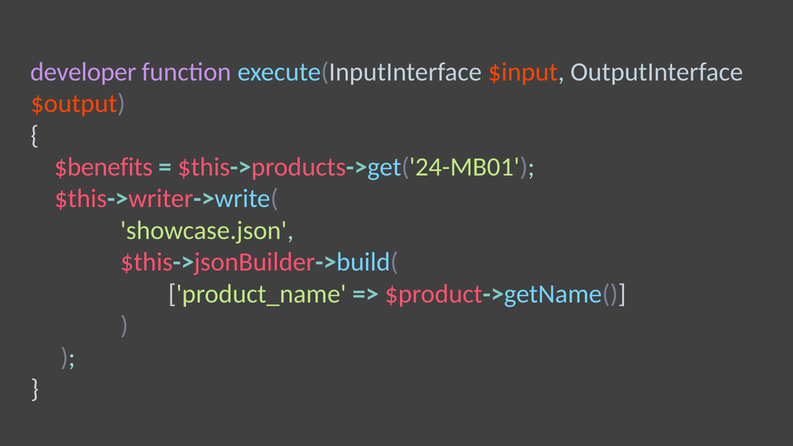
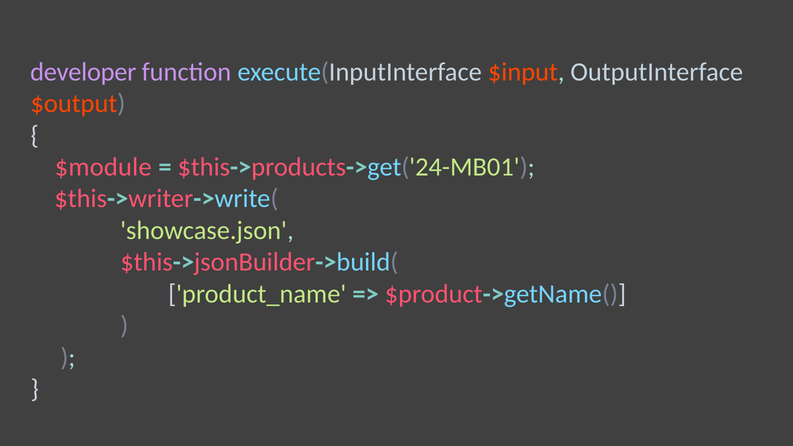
$benefits: $benefits -> $module
